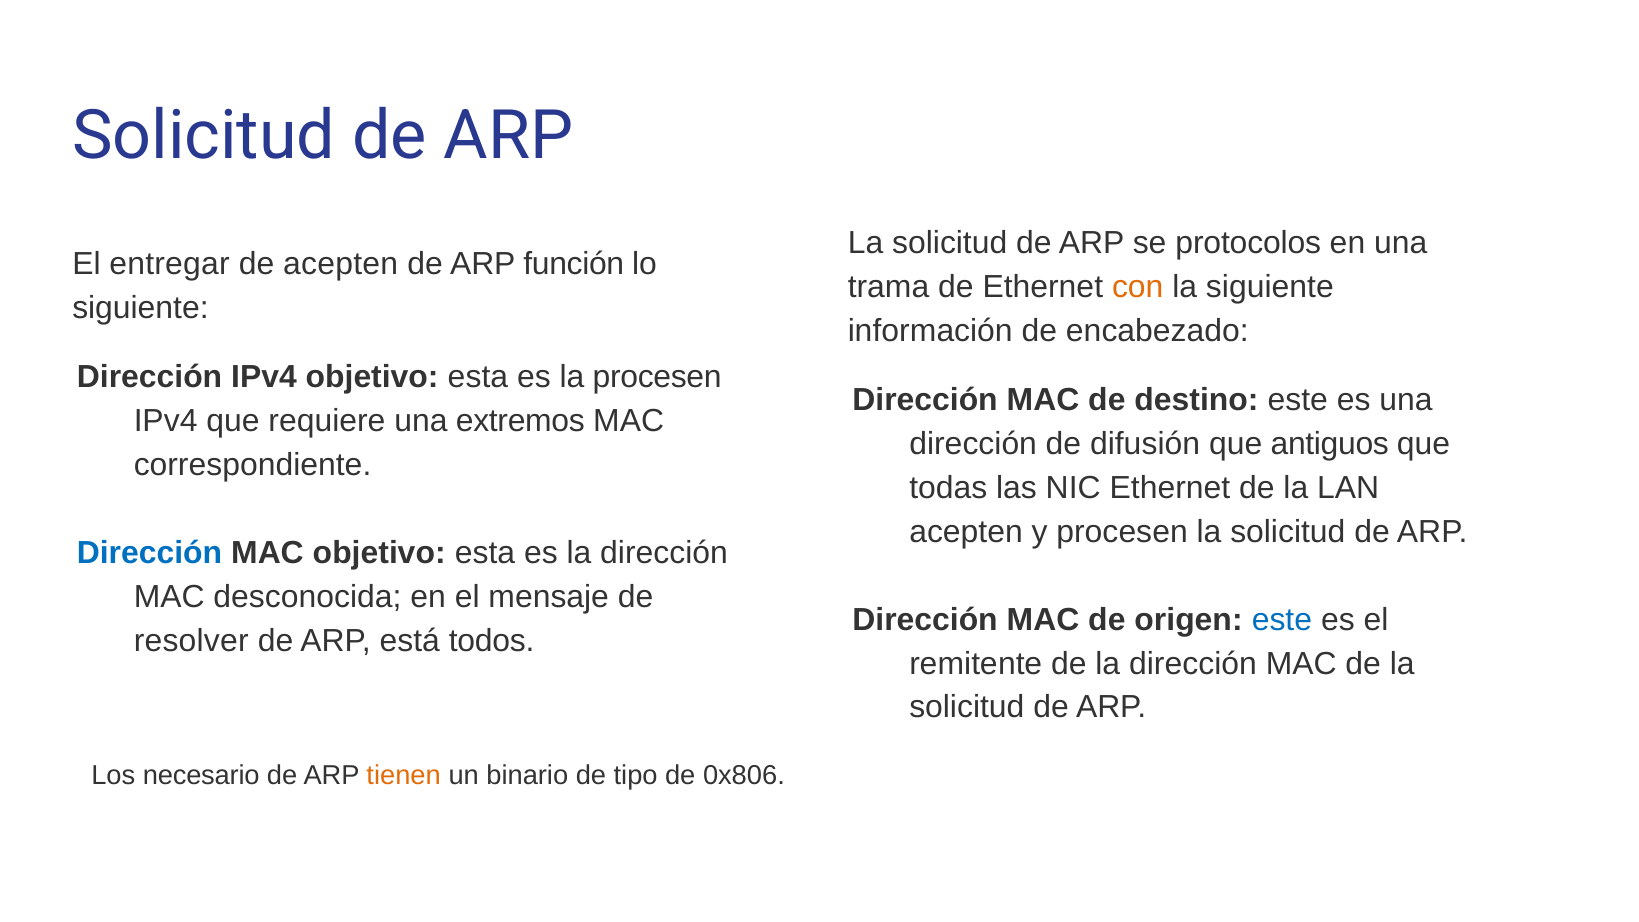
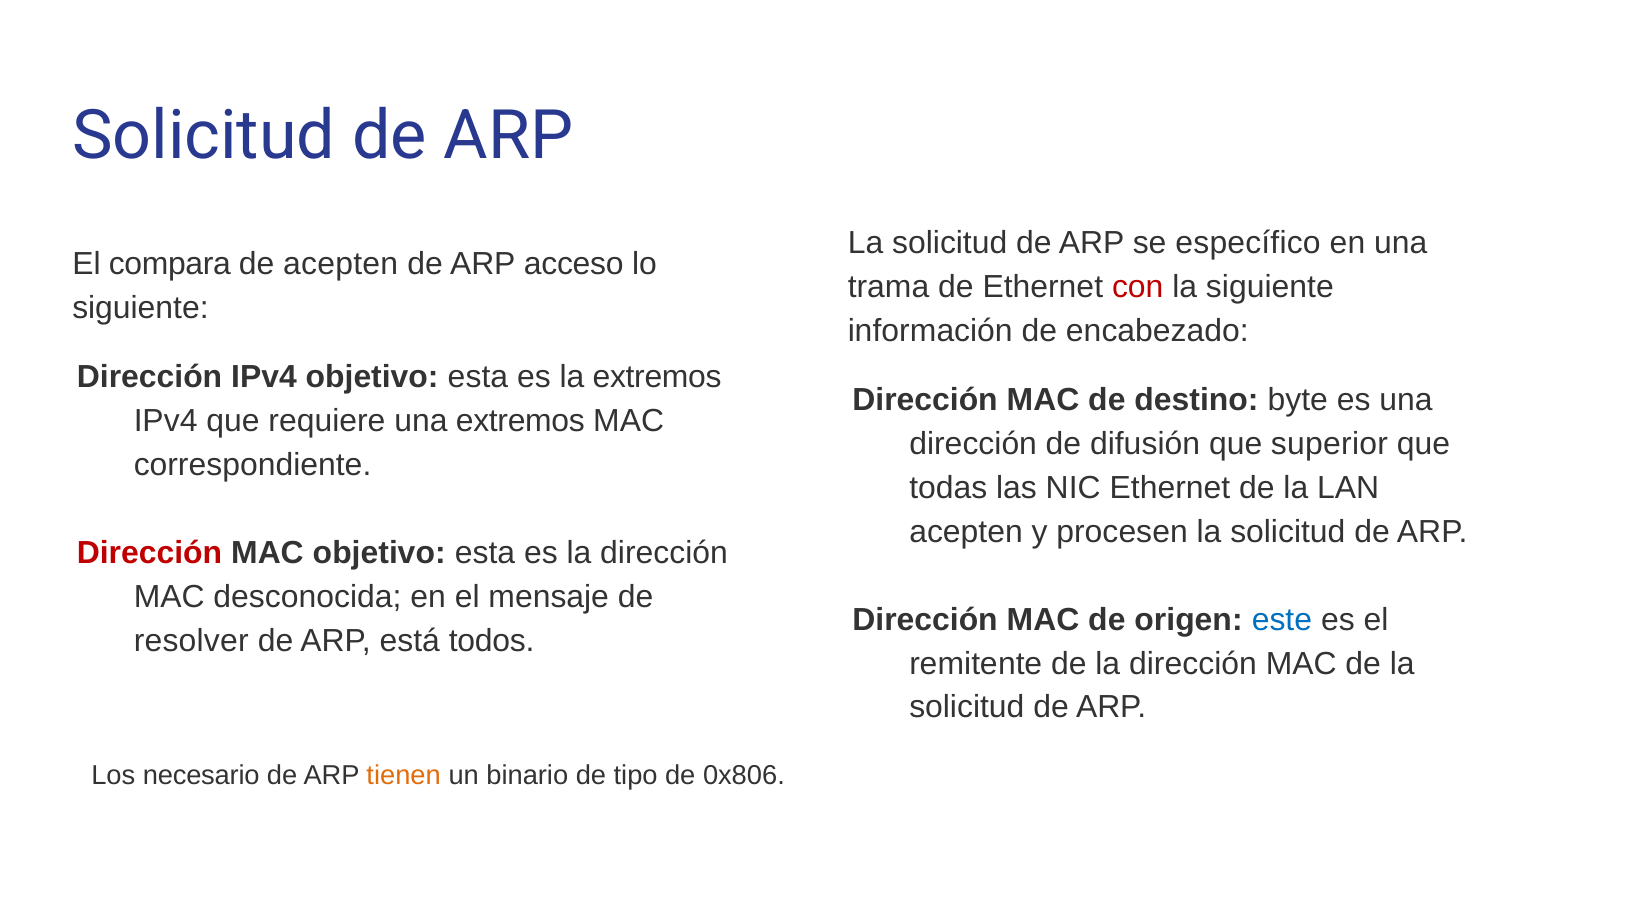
protocolos: protocolos -> específico
entregar: entregar -> compara
función: función -> acceso
con colour: orange -> red
la procesen: procesen -> extremos
destino este: este -> byte
antiguos: antiguos -> superior
Dirección at (149, 553) colour: blue -> red
